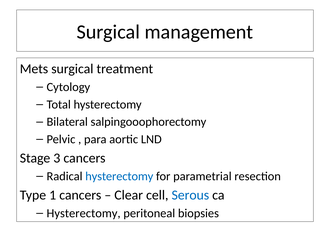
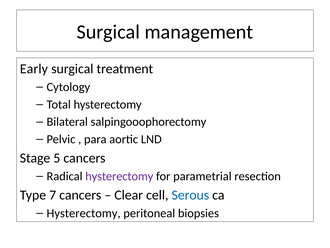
Mets: Mets -> Early
3: 3 -> 5
hysterectomy at (119, 176) colour: blue -> purple
1: 1 -> 7
